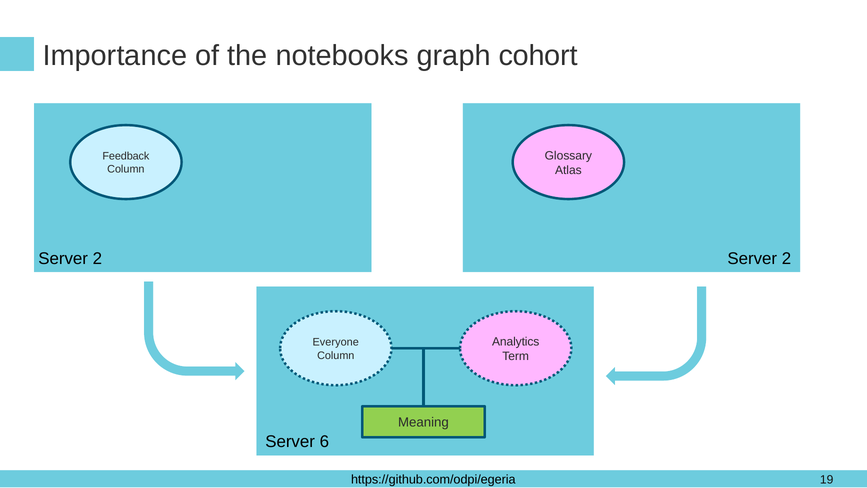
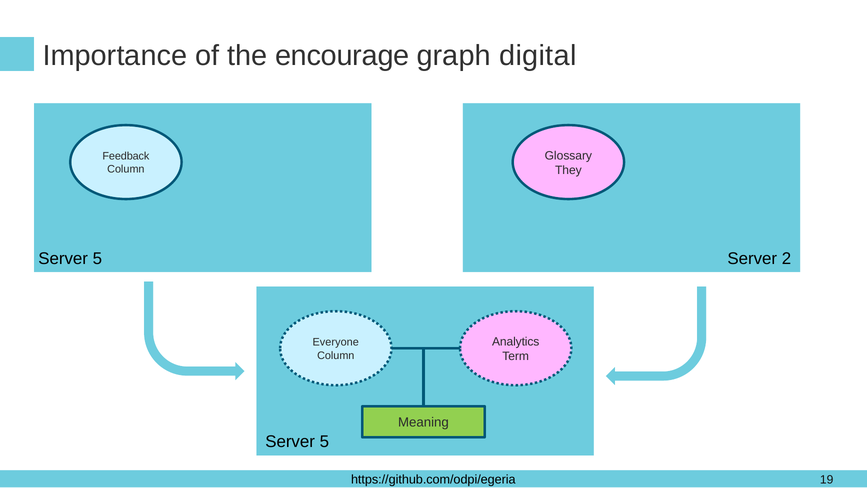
notebooks: notebooks -> encourage
cohort: cohort -> digital
Atlas: Atlas -> They
2 at (97, 258): 2 -> 5
6 at (324, 442): 6 -> 5
